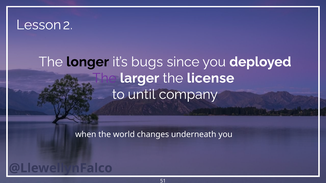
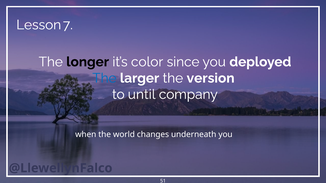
2: 2 -> 7
bugs: bugs -> color
The at (104, 78) colour: purple -> blue
license: license -> version
